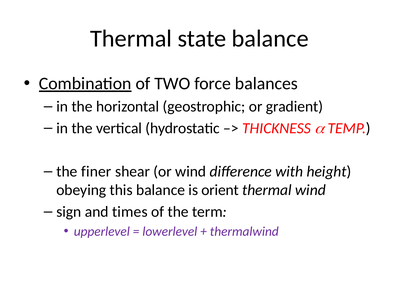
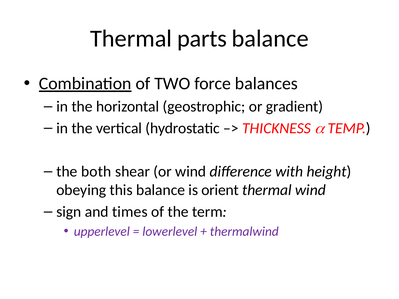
state: state -> parts
finer: finer -> both
